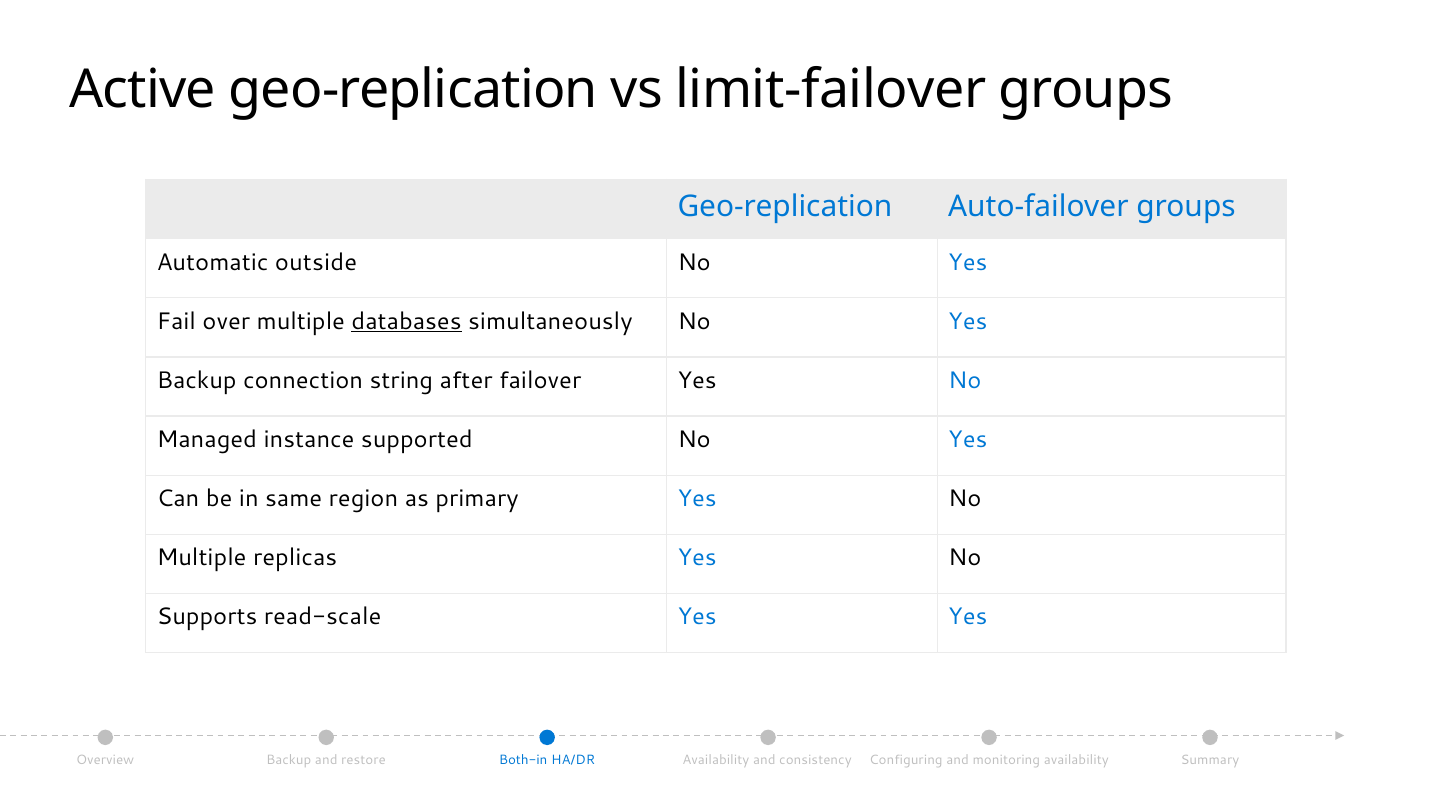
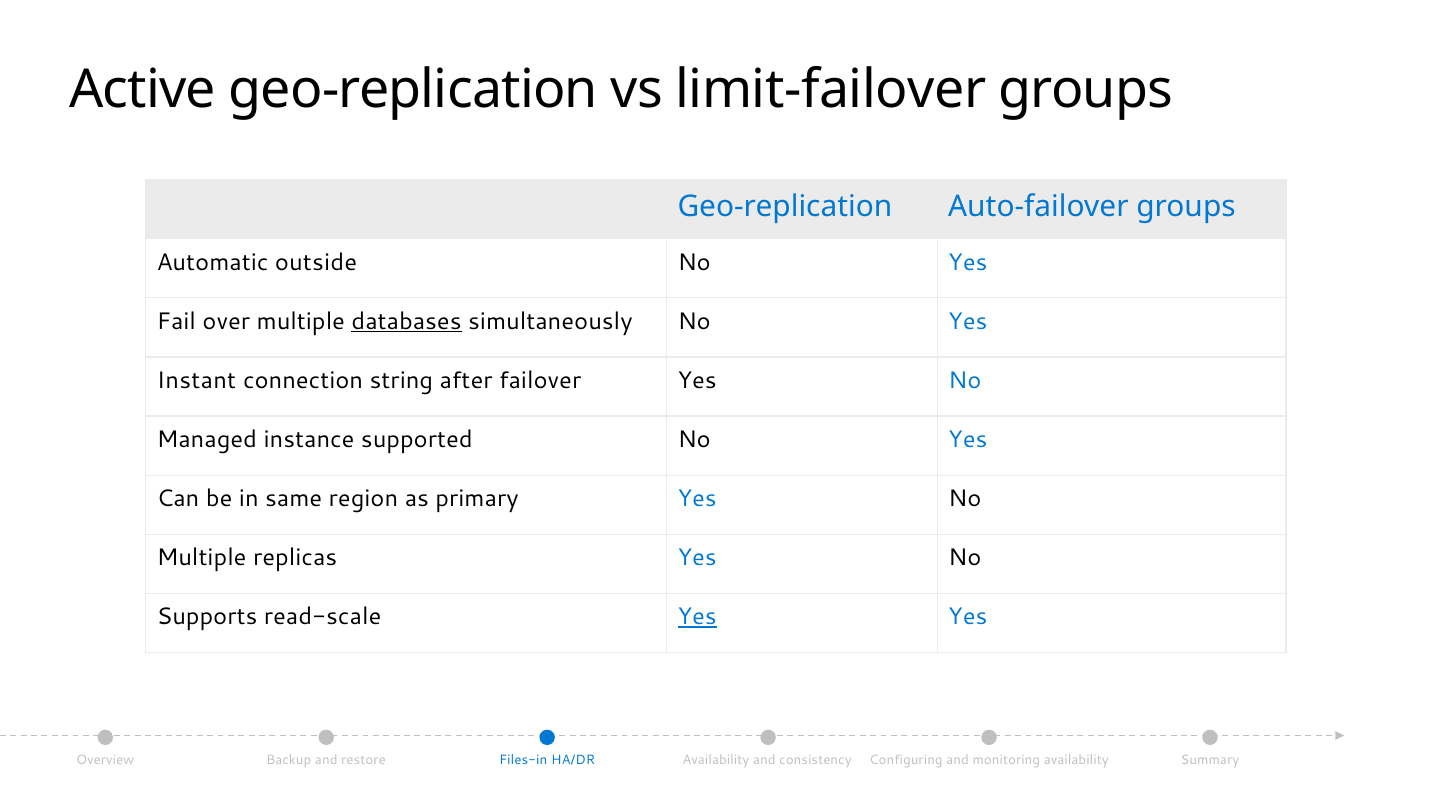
Backup at (197, 381): Backup -> Instant
Yes at (697, 617) underline: none -> present
Both-in: Both-in -> Files-in
